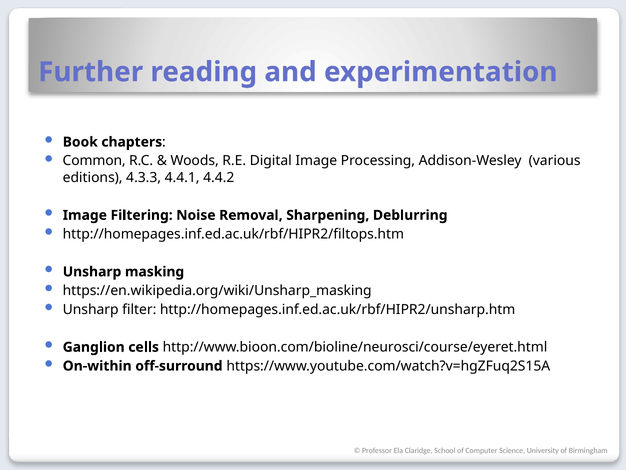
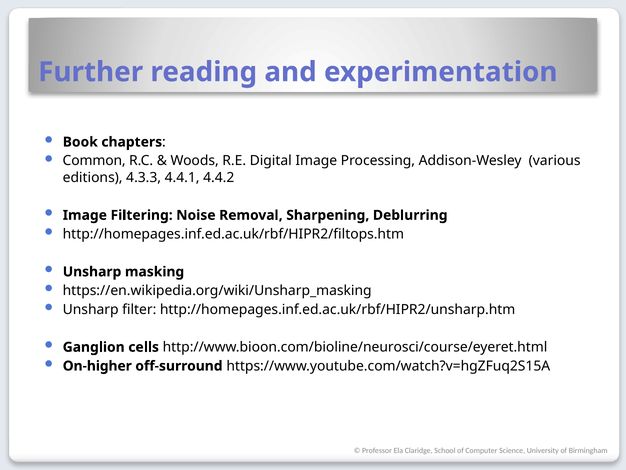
On-within: On-within -> On-higher
